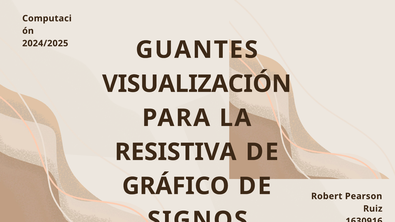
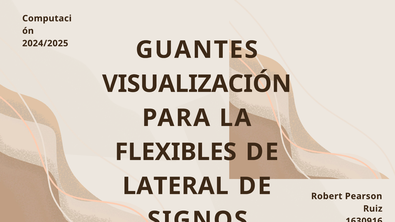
RESISTIVA: RESISTIVA -> FLEXIBLES
GRÁFICO: GRÁFICO -> LATERAL
